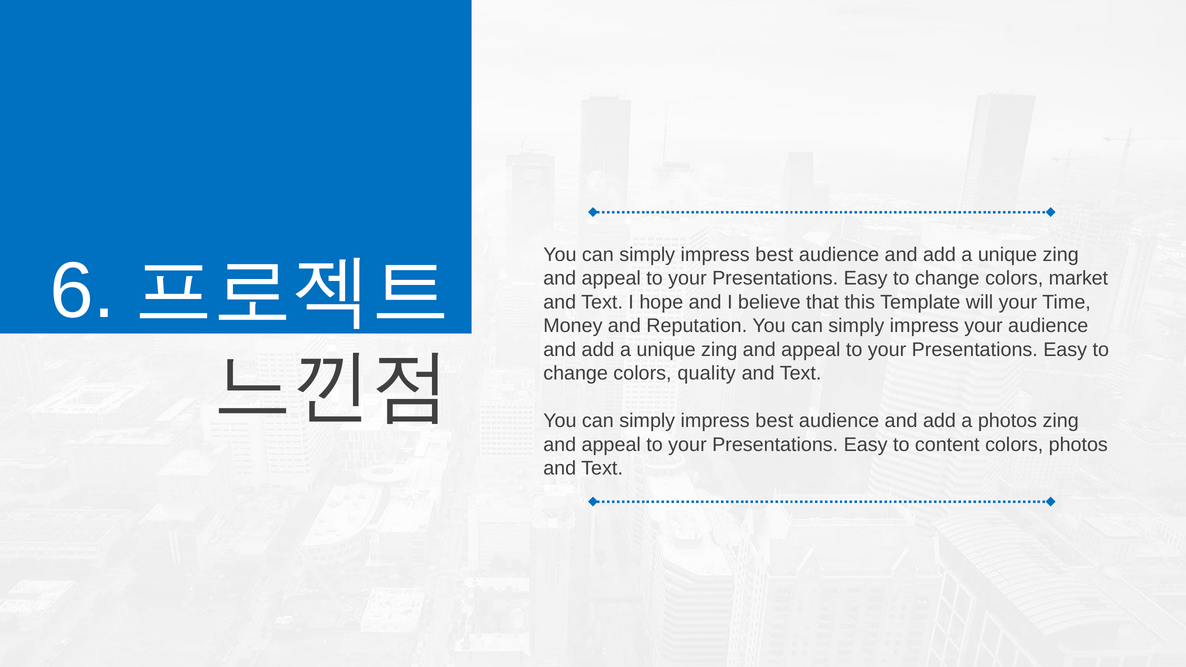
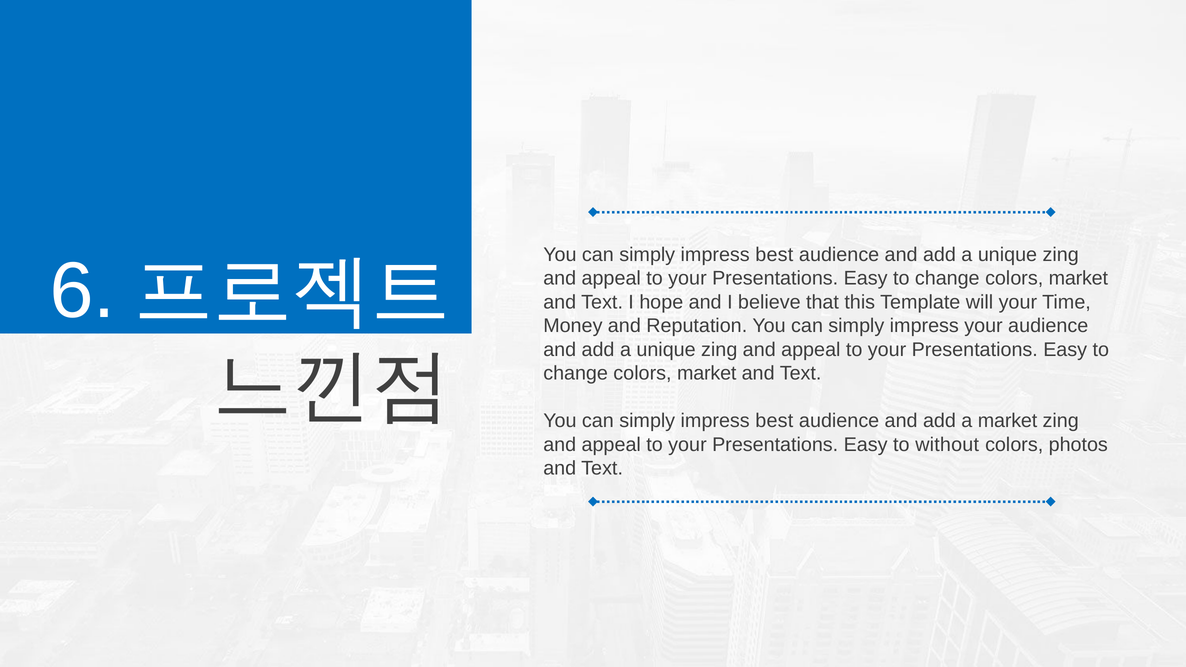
quality at (707, 373): quality -> market
a photos: photos -> market
content: content -> without
